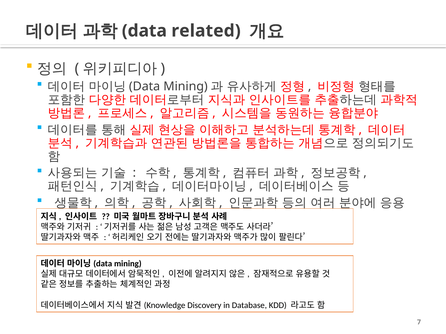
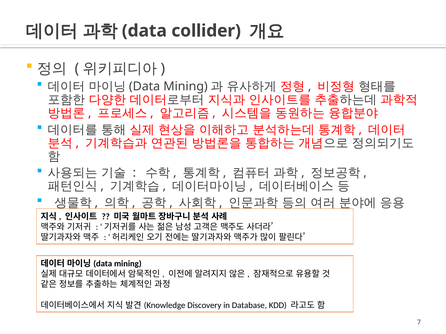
related: related -> collider
